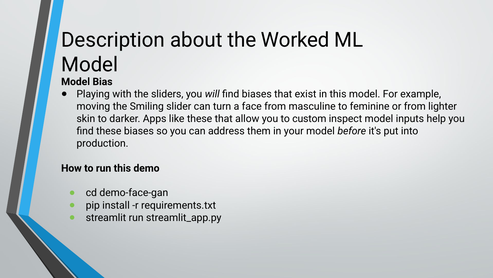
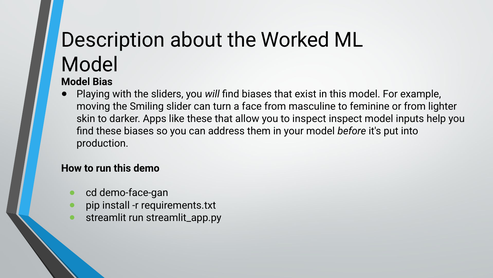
to custom: custom -> inspect
